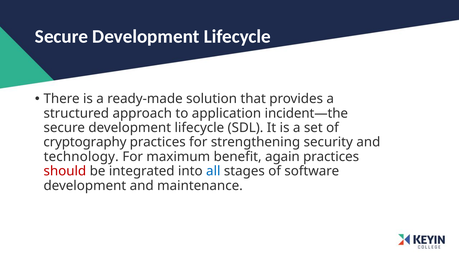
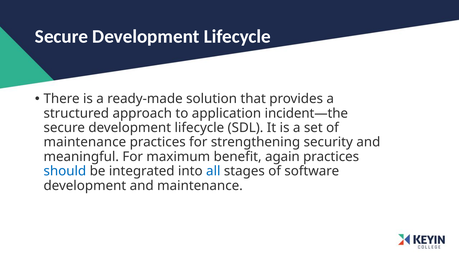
cryptography at (85, 142): cryptography -> maintenance
technology: technology -> meaningful
should colour: red -> blue
